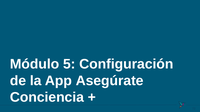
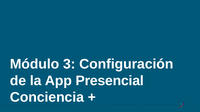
5: 5 -> 3
Asegúrate: Asegúrate -> Presencial
